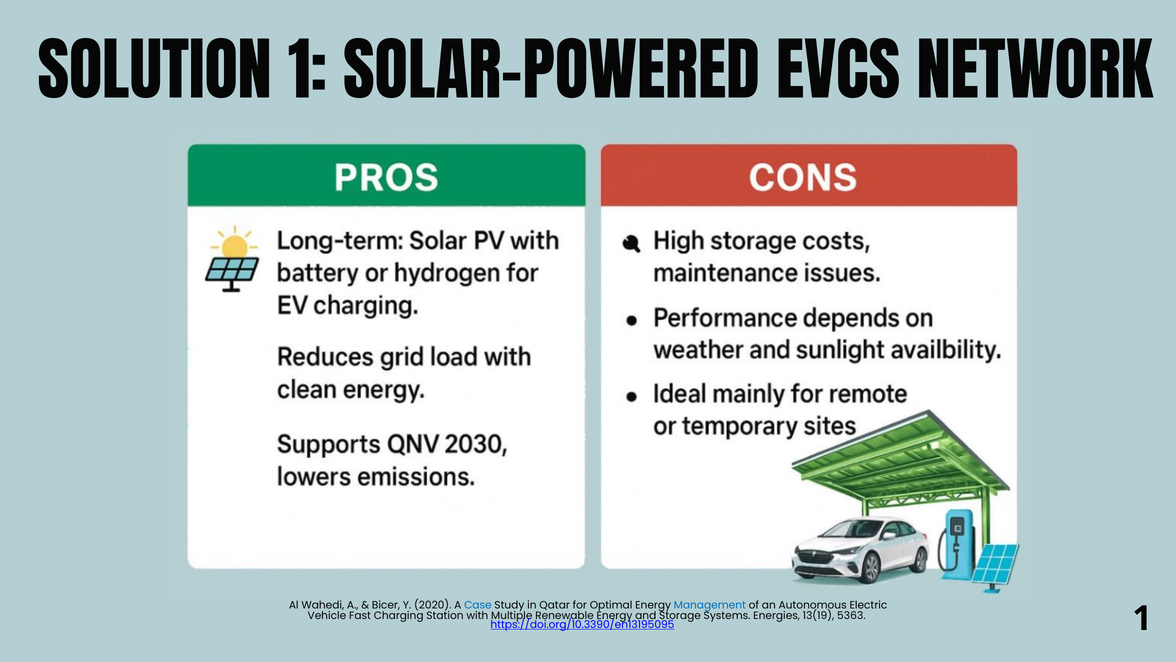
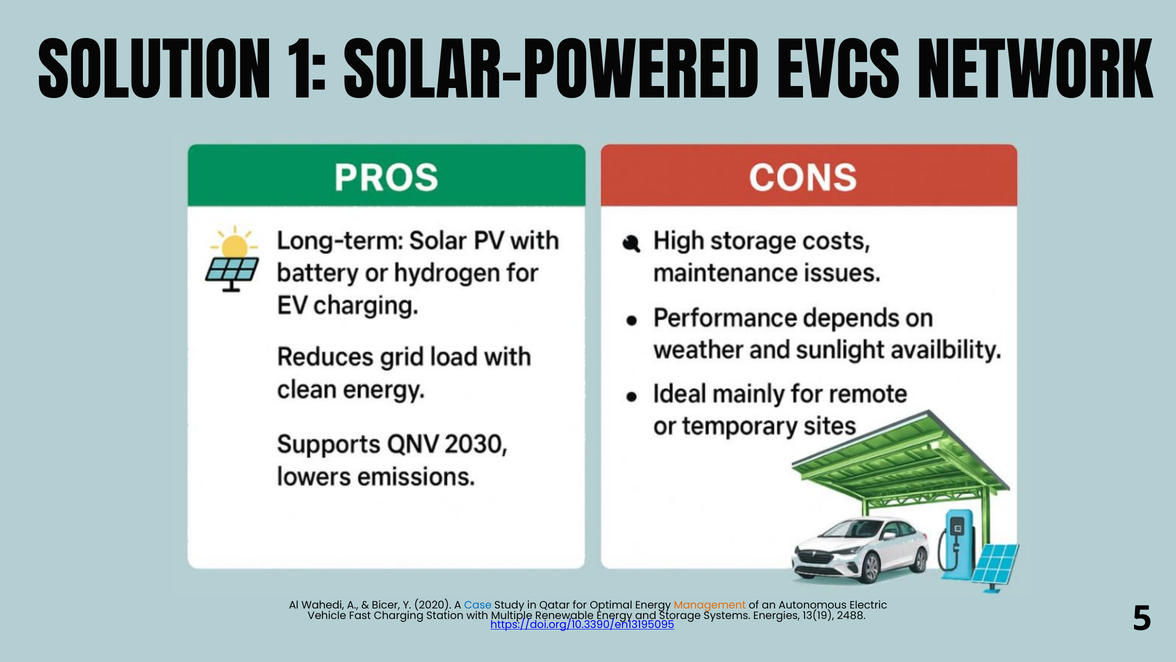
Management colour: blue -> orange
5363: 5363 -> 2488
https://doi.org/10.3390/en13195095 1: 1 -> 5
